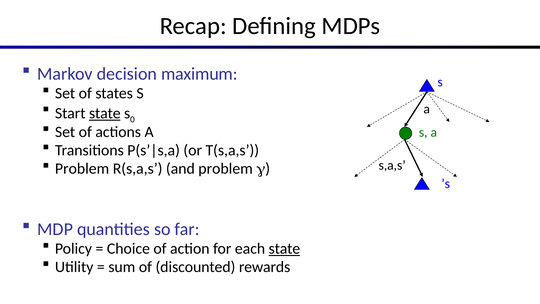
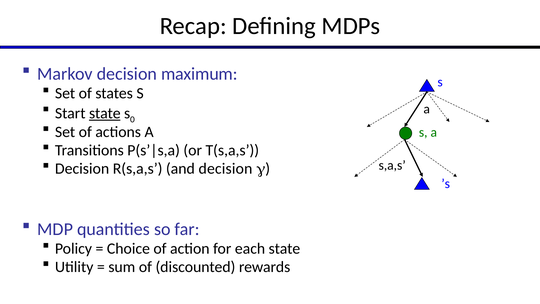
Problem at (82, 169): Problem -> Decision
and problem: problem -> decision
state at (284, 248) underline: present -> none
